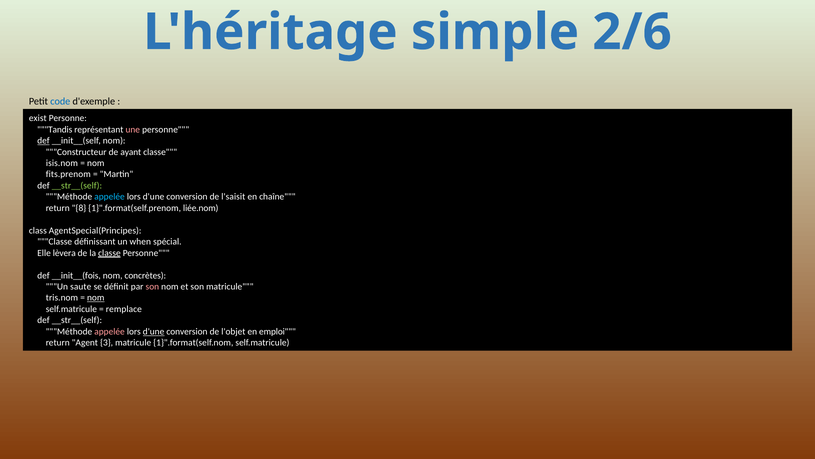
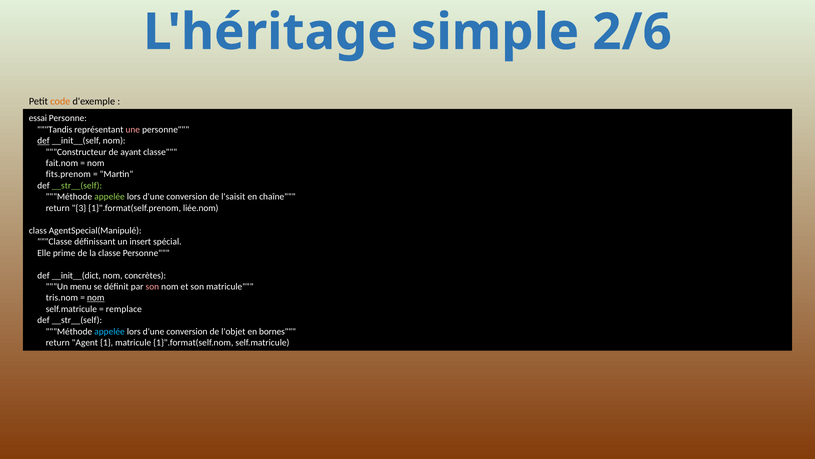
code colour: blue -> orange
exist: exist -> essai
isis.nom: isis.nom -> fait.nom
appelée at (110, 197) colour: light blue -> light green
8: 8 -> 3
AgentSpecial(Principes: AgentSpecial(Principes -> AgentSpecial(Manipulé
when: when -> insert
lèvera: lèvera -> prime
classe at (109, 253) underline: present -> none
__init__(fois: __init__(fois -> __init__(dict
saute: saute -> menu
appelée at (110, 331) colour: pink -> light blue
d'une at (154, 331) underline: present -> none
emploi: emploi -> bornes
3: 3 -> 1
